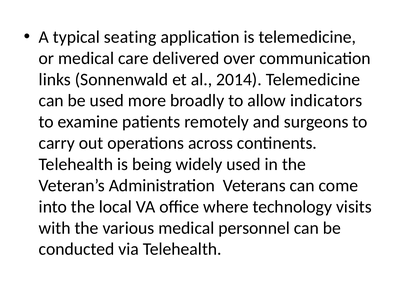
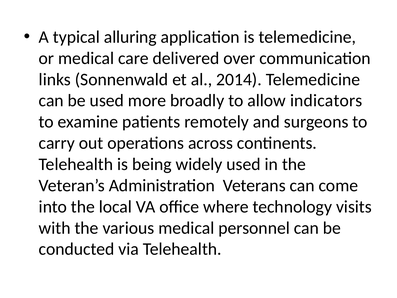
seating: seating -> alluring
